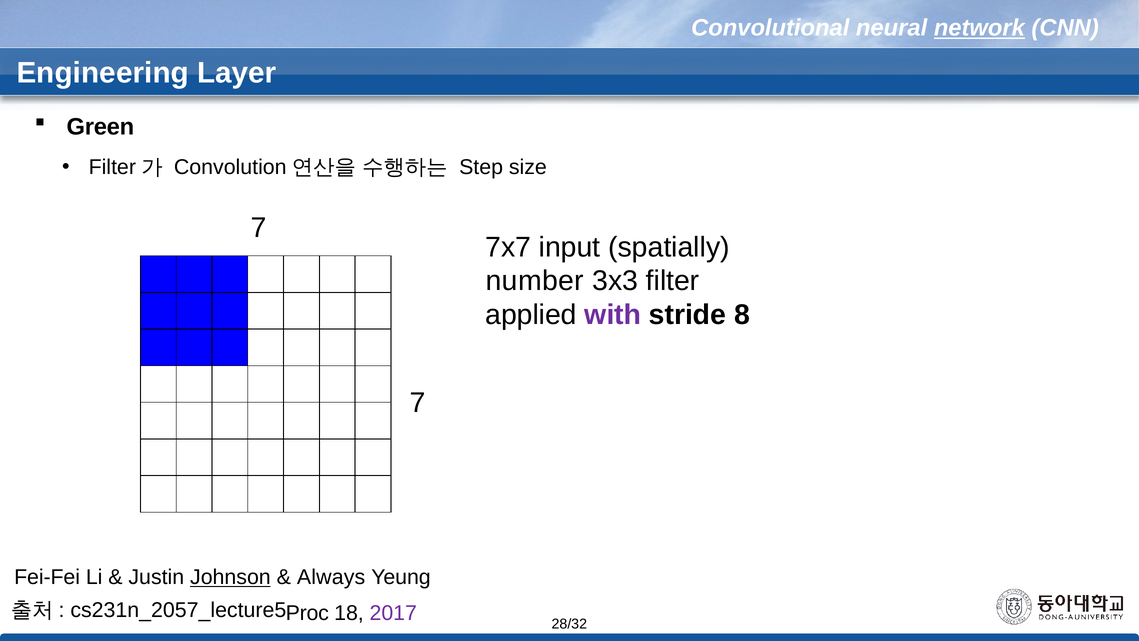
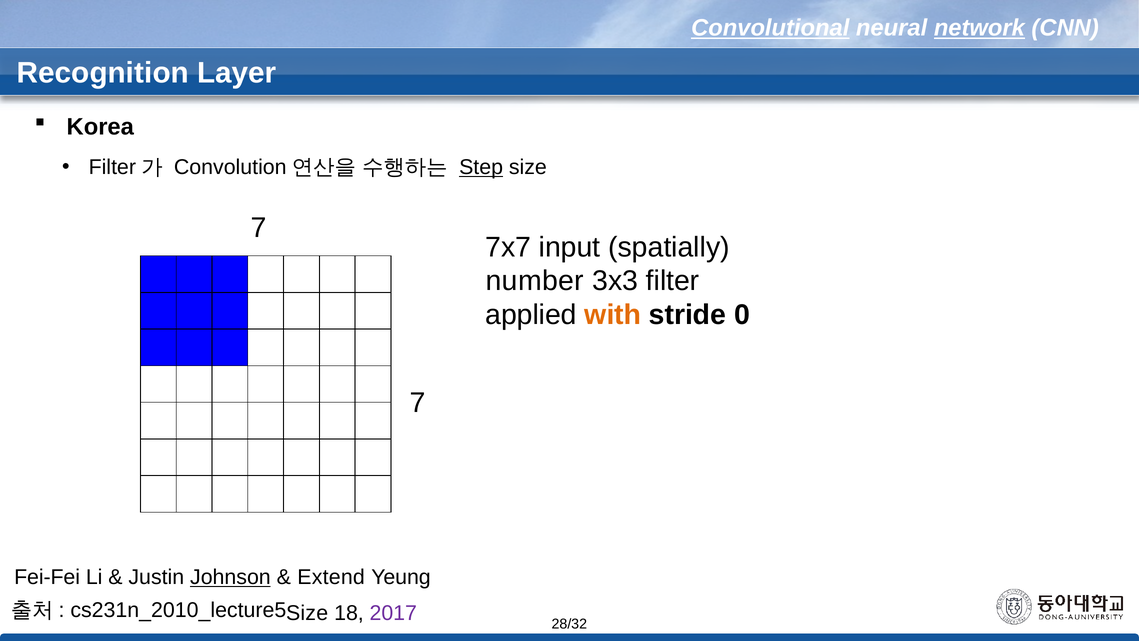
Convolutional underline: none -> present
Engineering: Engineering -> Recognition
Green: Green -> Korea
Step underline: none -> present
with colour: purple -> orange
8: 8 -> 0
Always: Always -> Extend
cs231n_2057_lecture5: cs231n_2057_lecture5 -> cs231n_2010_lecture5
Proc at (307, 613): Proc -> Size
